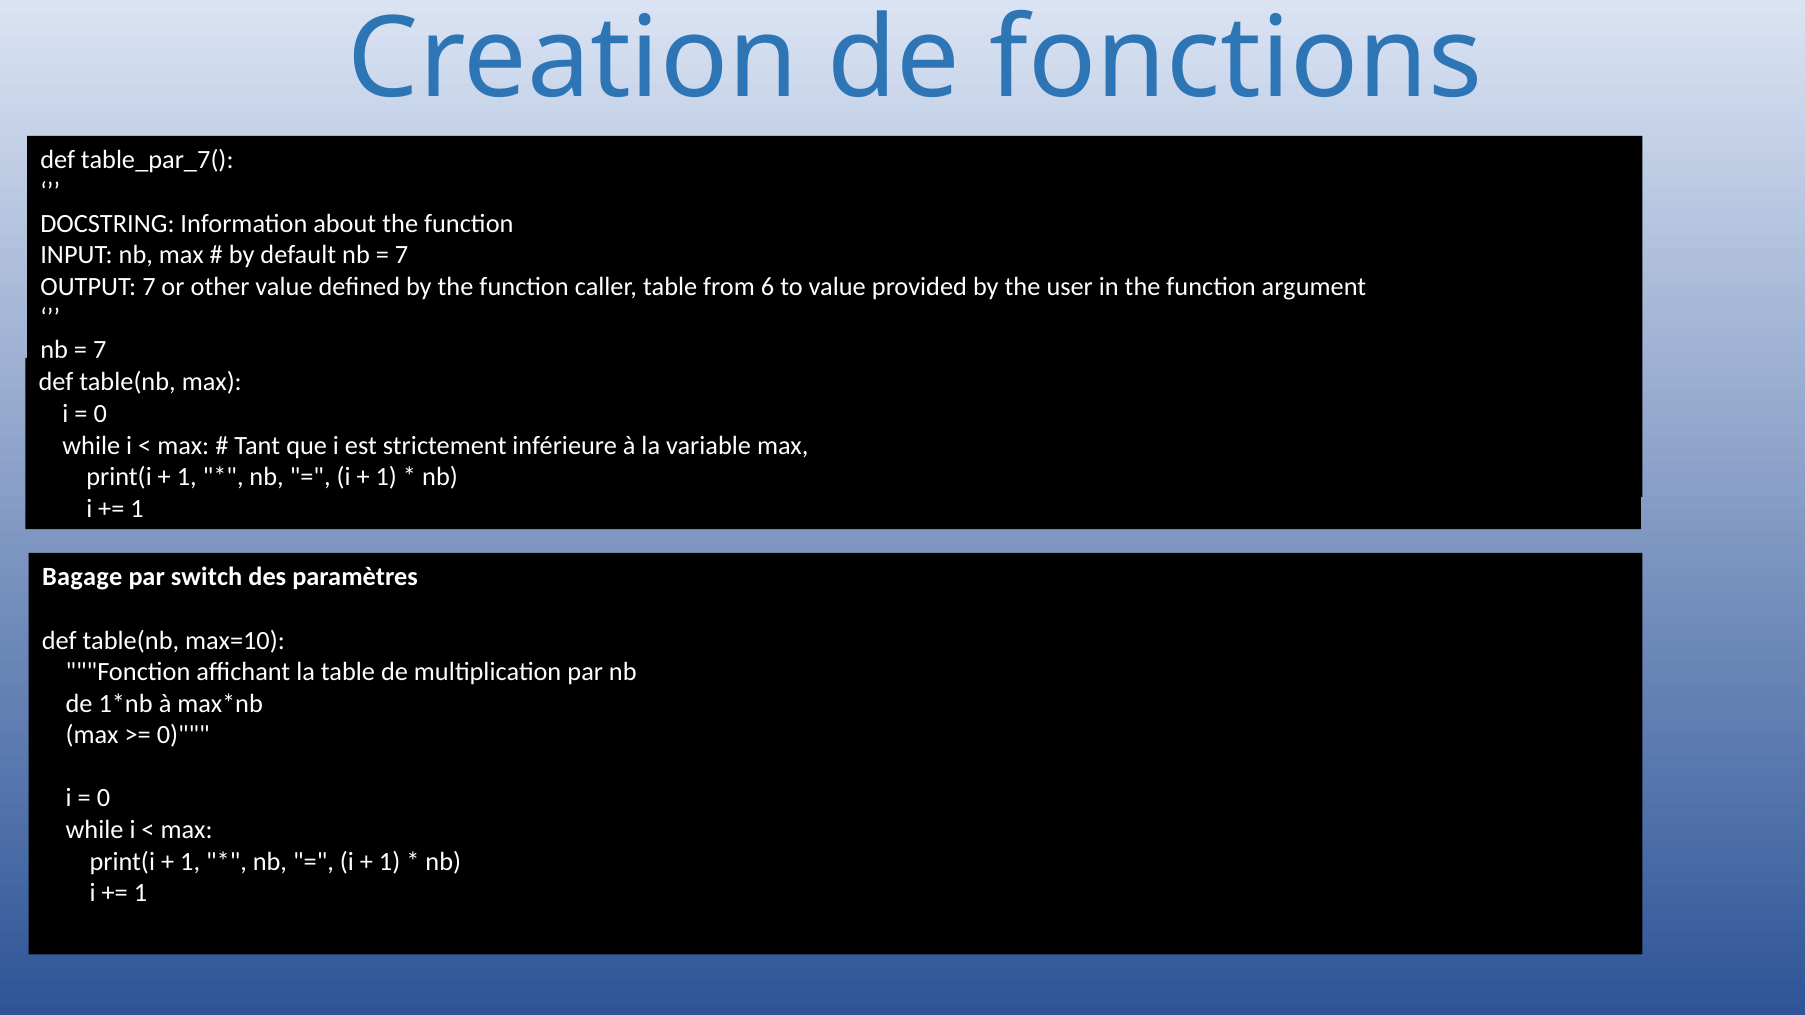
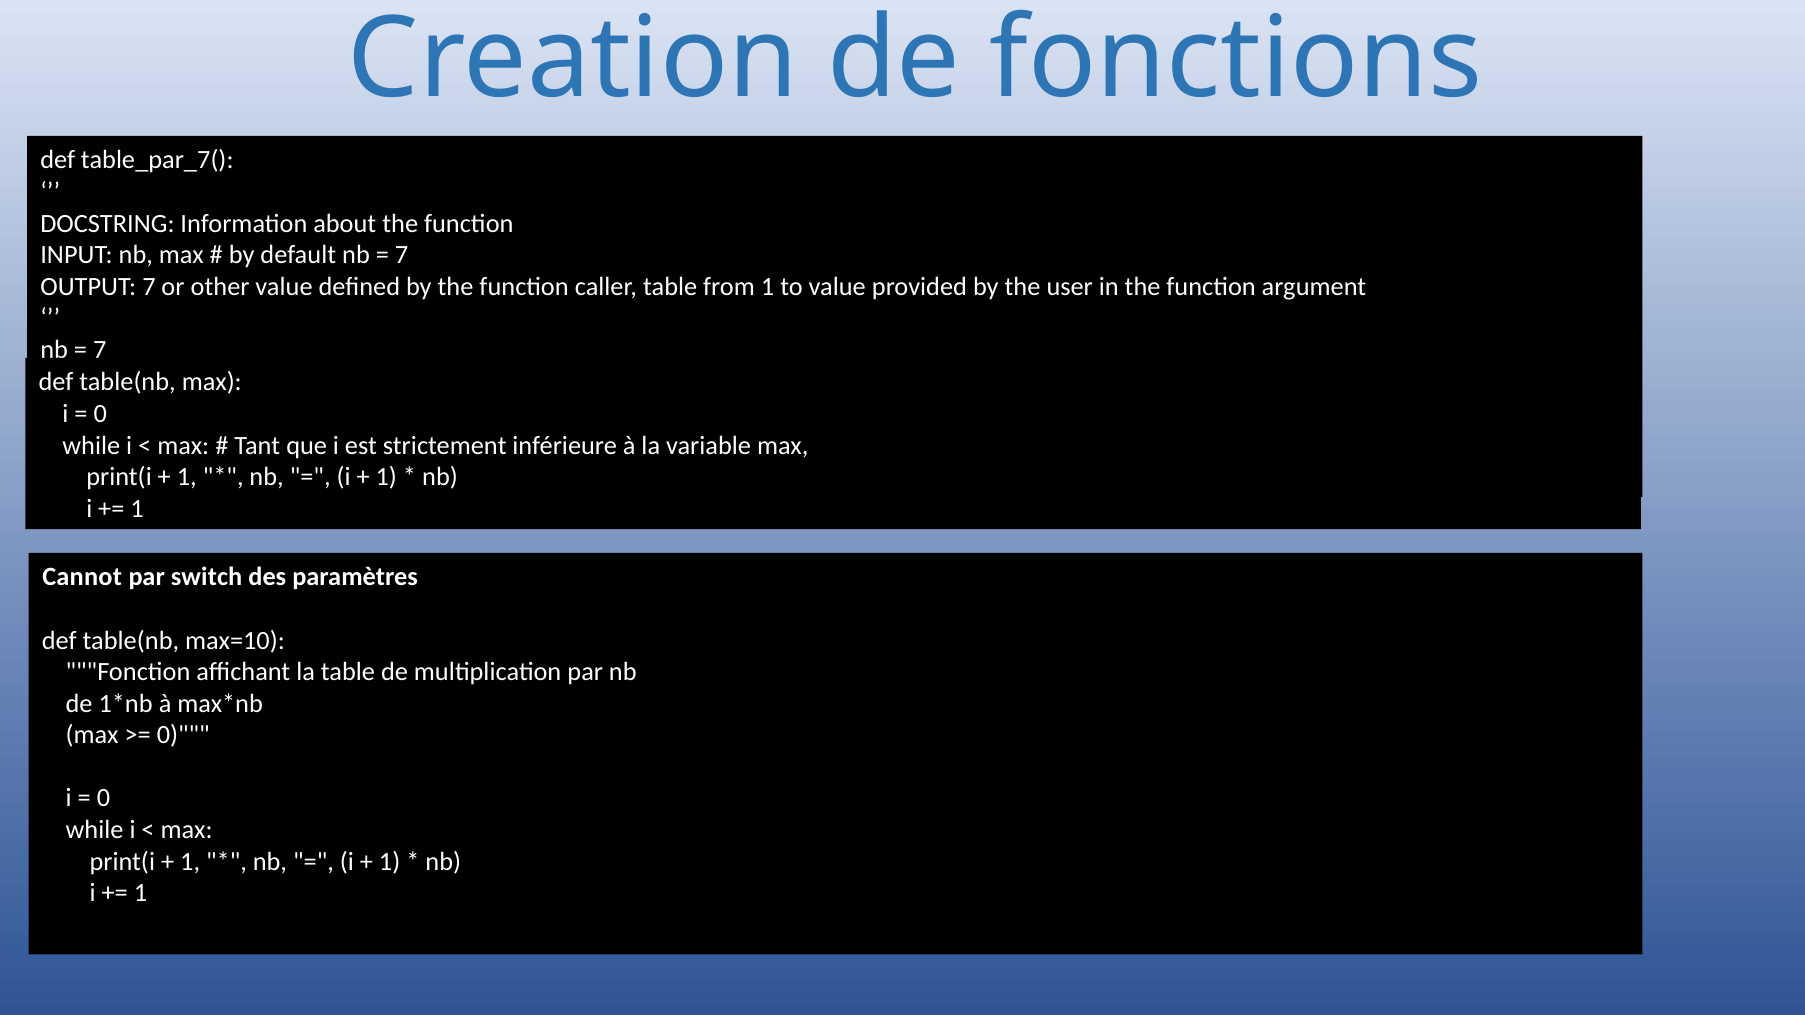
from 6: 6 -> 1
Bagage: Bagage -> Cannot
